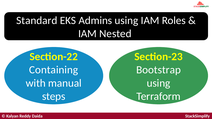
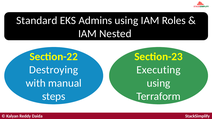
Containing: Containing -> Destroying
Bootstrap: Bootstrap -> Executing
